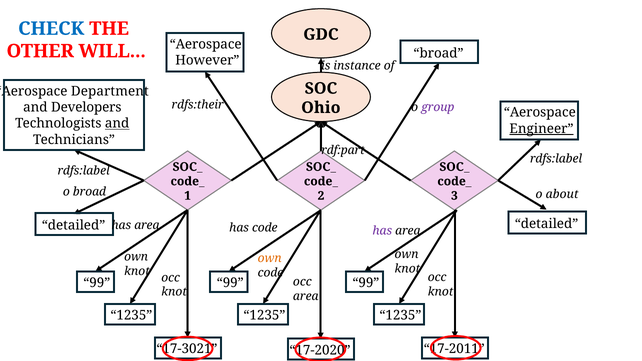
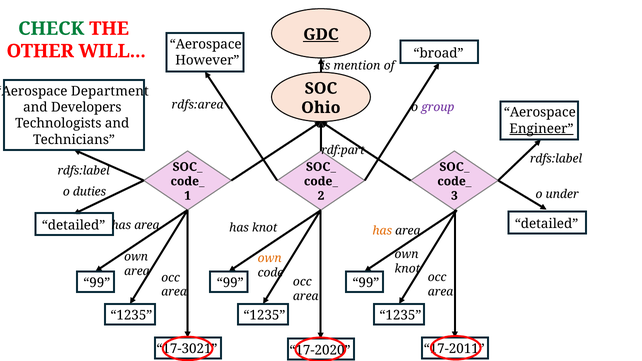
CHECK colour: blue -> green
GDC underline: none -> present
instance: instance -> mention
rdfs:their: rdfs:their -> rdfs:area
and at (117, 124) underline: present -> none
o broad: broad -> duties
about: about -> under
has at (382, 231) colour: purple -> orange
has code: code -> knot
knot at (137, 271): knot -> area
knot at (441, 292): knot -> area
knot at (174, 292): knot -> area
